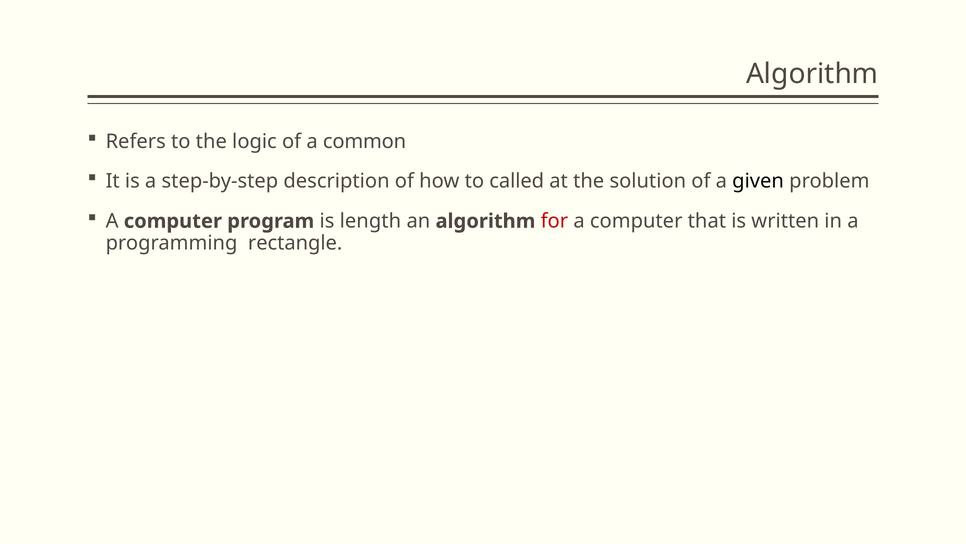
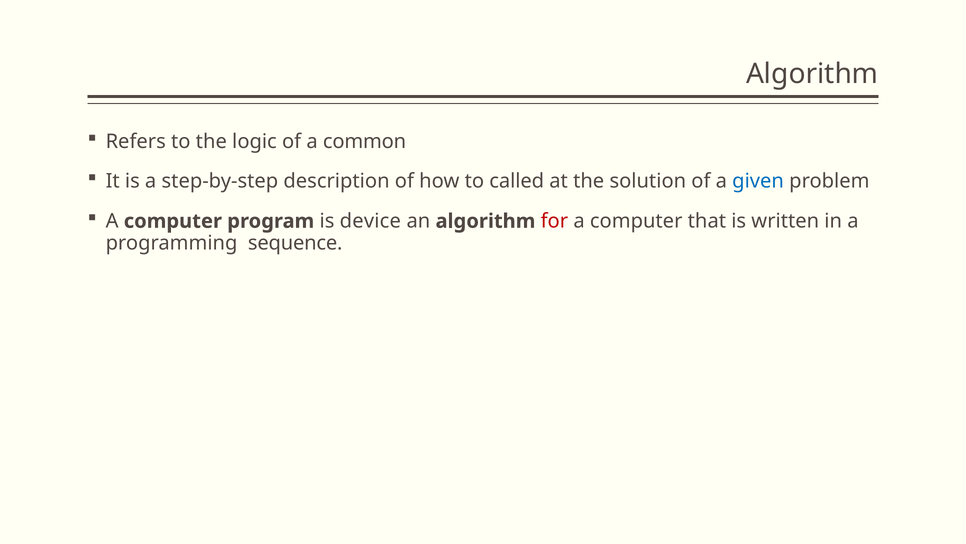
given colour: black -> blue
length: length -> device
rectangle: rectangle -> sequence
